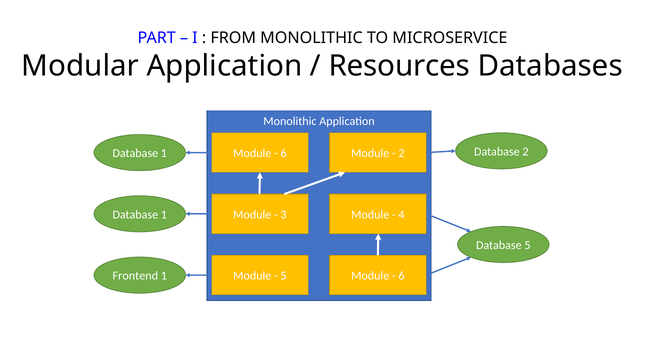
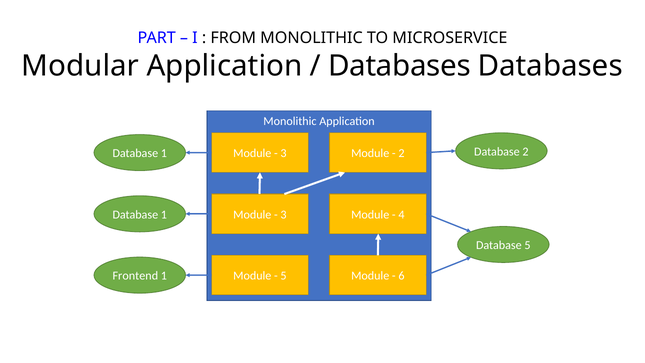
Resources at (399, 66): Resources -> Databases
6 at (284, 153): 6 -> 3
